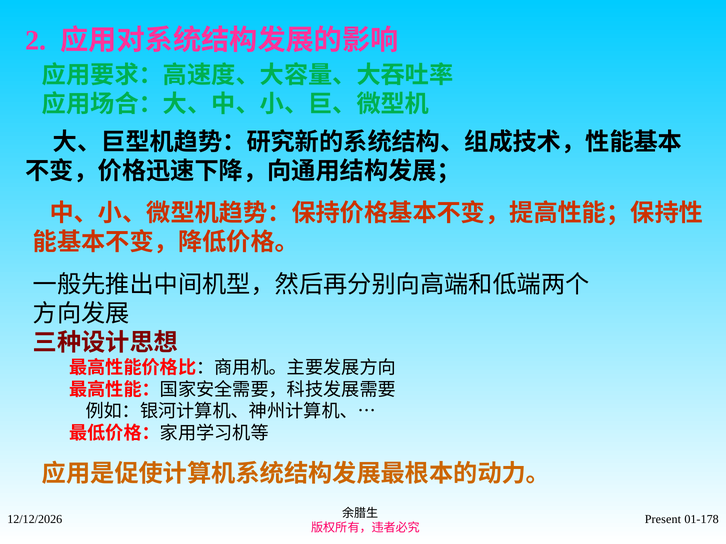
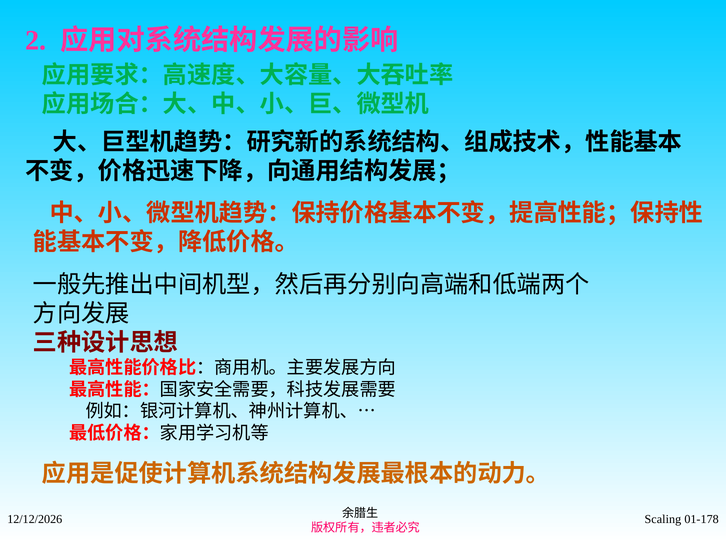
Present: Present -> Scaling
